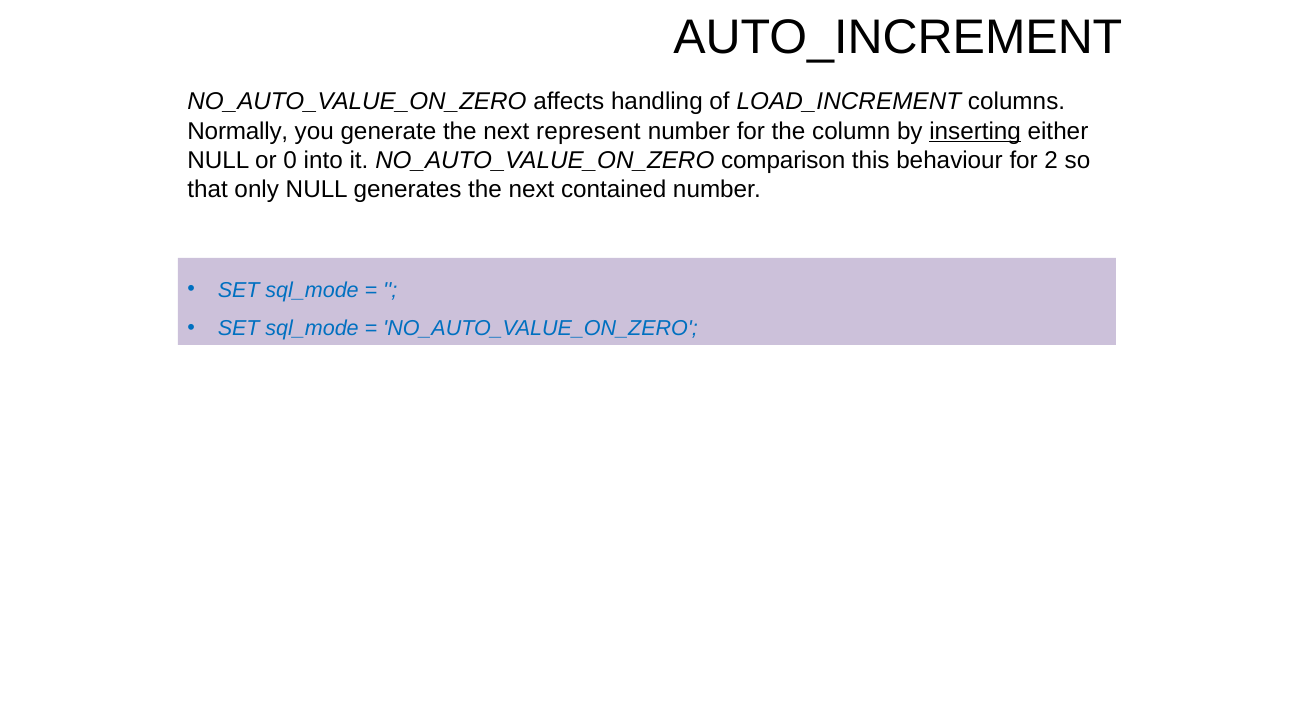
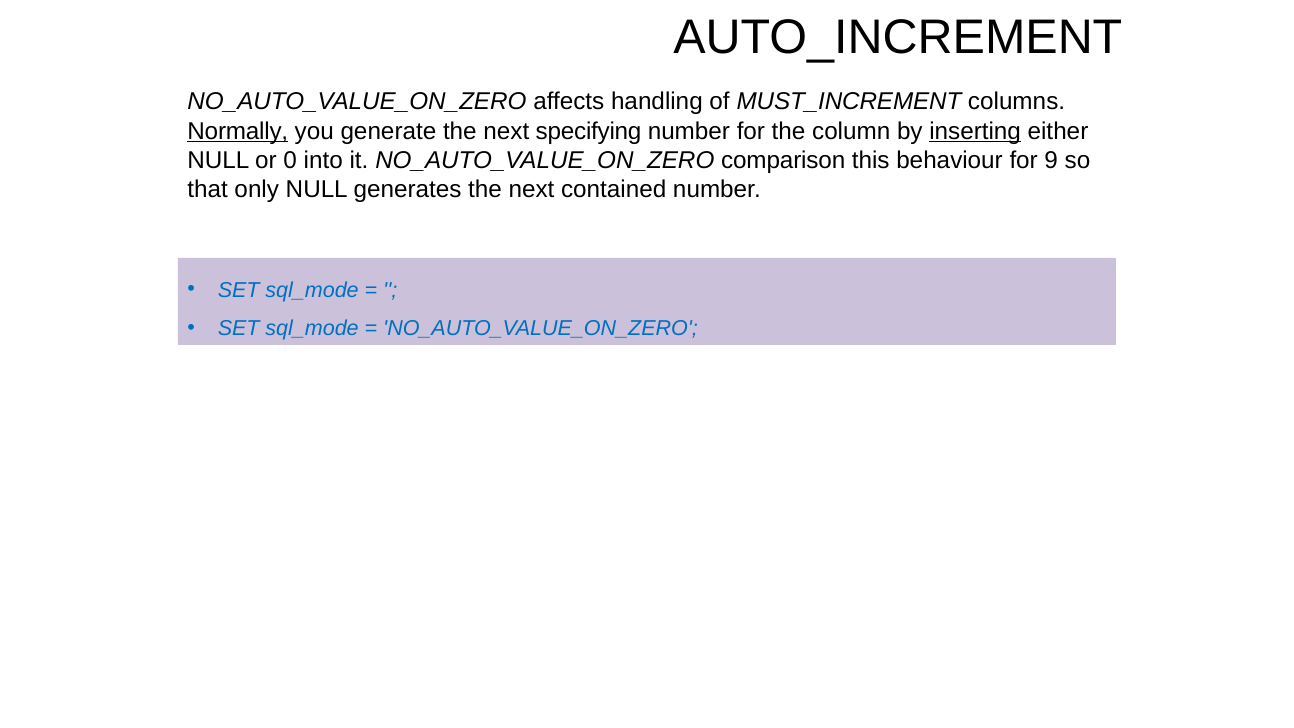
LOAD_INCREMENT: LOAD_INCREMENT -> MUST_INCREMENT
Normally underline: none -> present
represent: represent -> specifying
2: 2 -> 9
